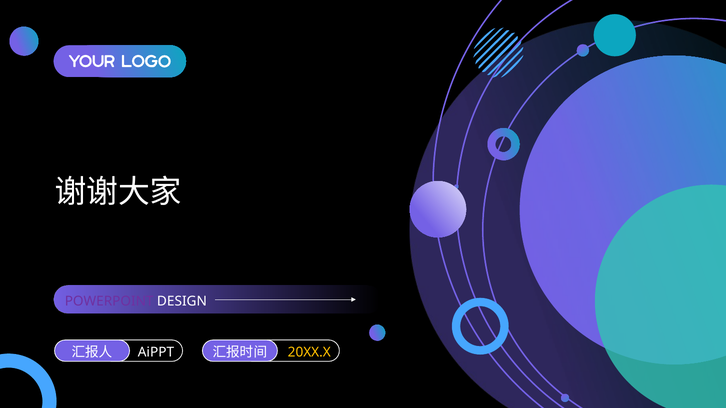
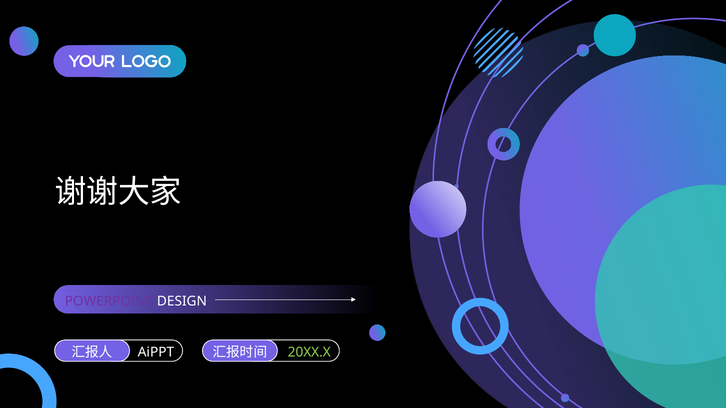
20XX.X colour: yellow -> light green
